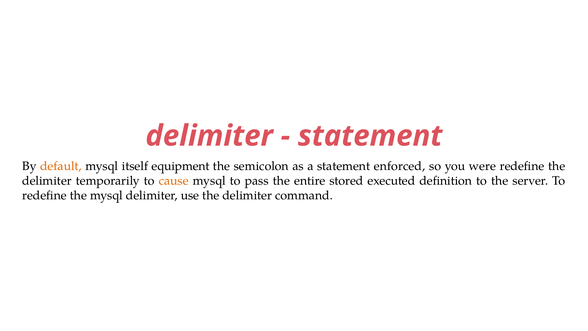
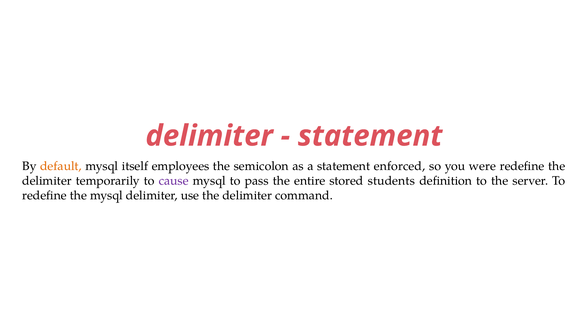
equipment: equipment -> employees
cause colour: orange -> purple
executed: executed -> students
